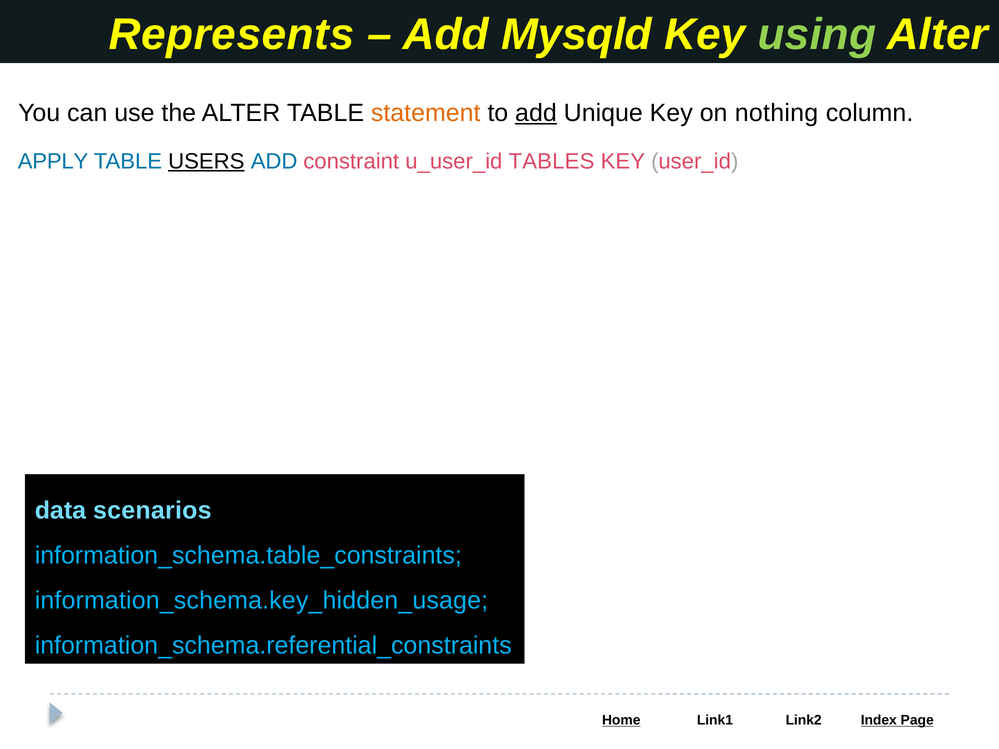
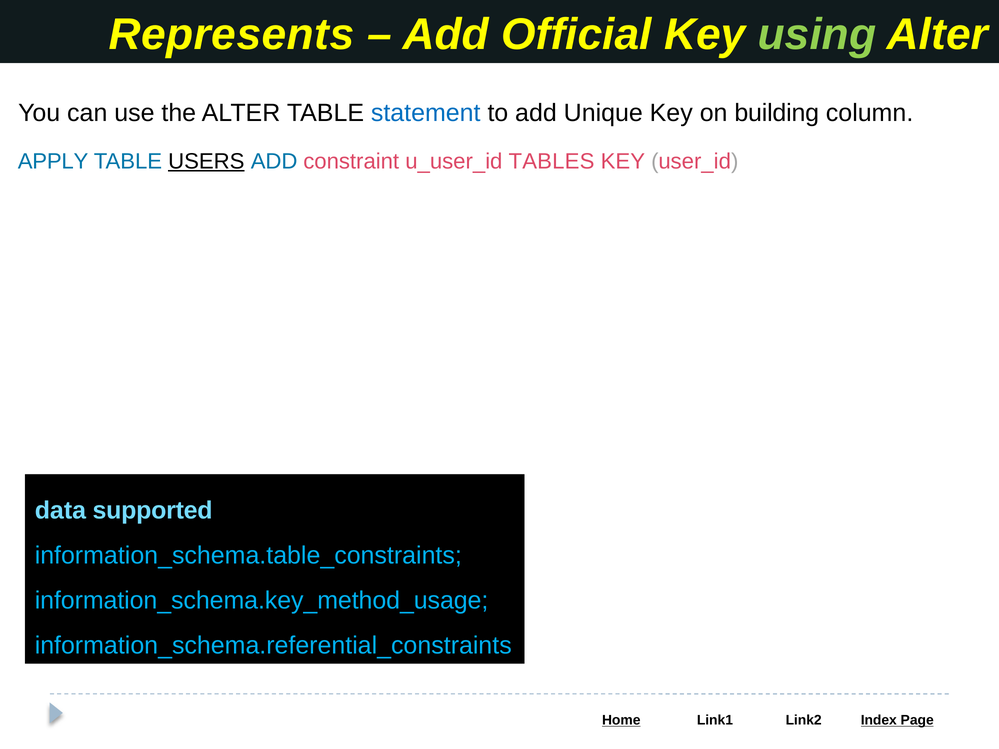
Mysqld: Mysqld -> Official
statement colour: orange -> blue
add at (536, 113) underline: present -> none
nothing: nothing -> building
scenarios: scenarios -> supported
information_schema.key_hidden_usage: information_schema.key_hidden_usage -> information_schema.key_method_usage
